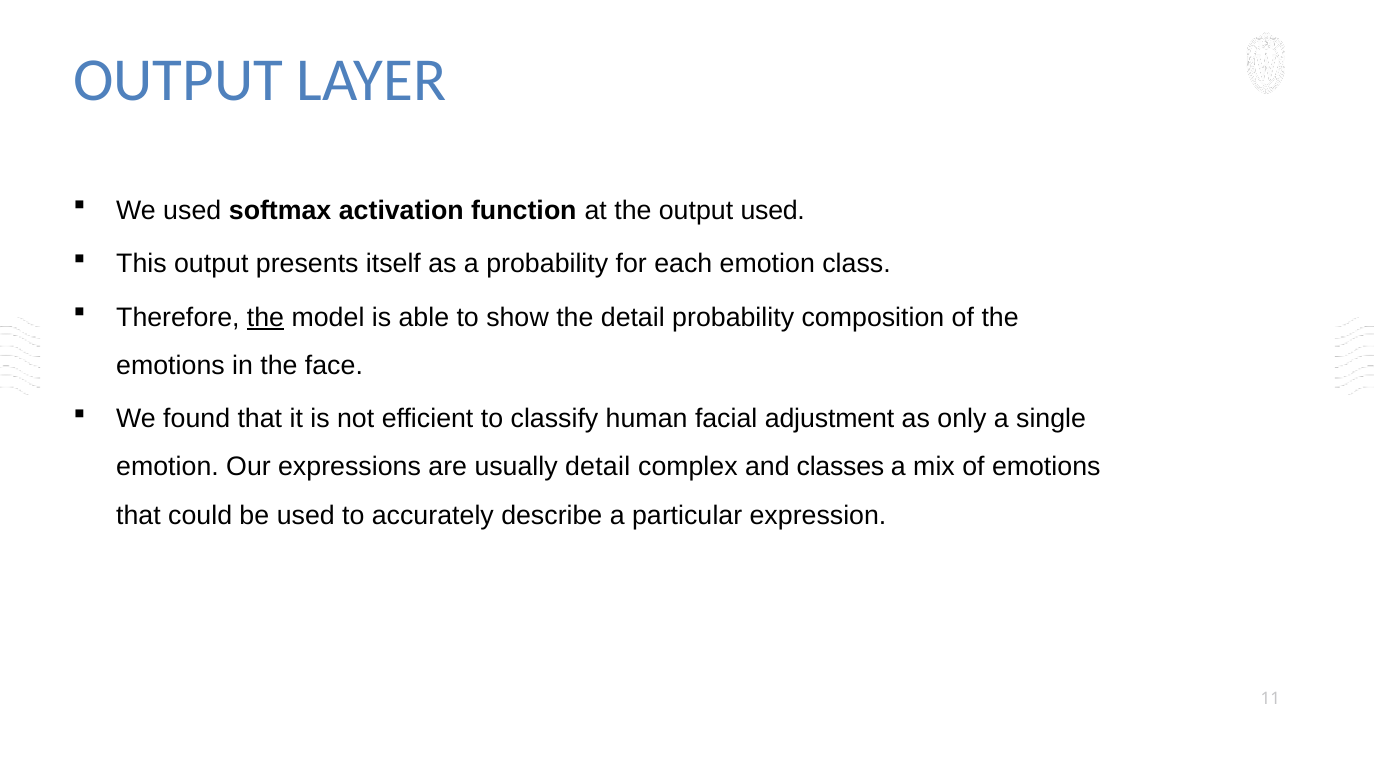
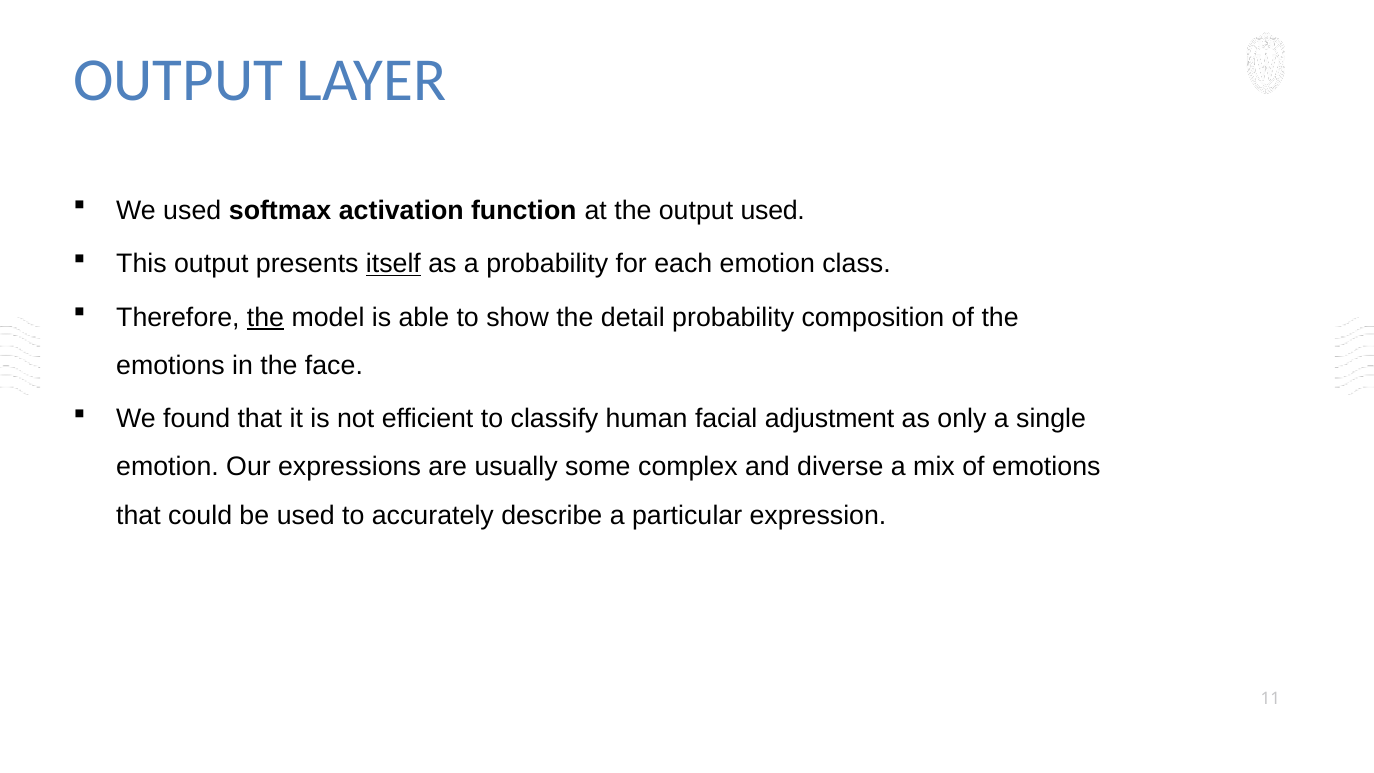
itself underline: none -> present
usually detail: detail -> some
classes: classes -> diverse
